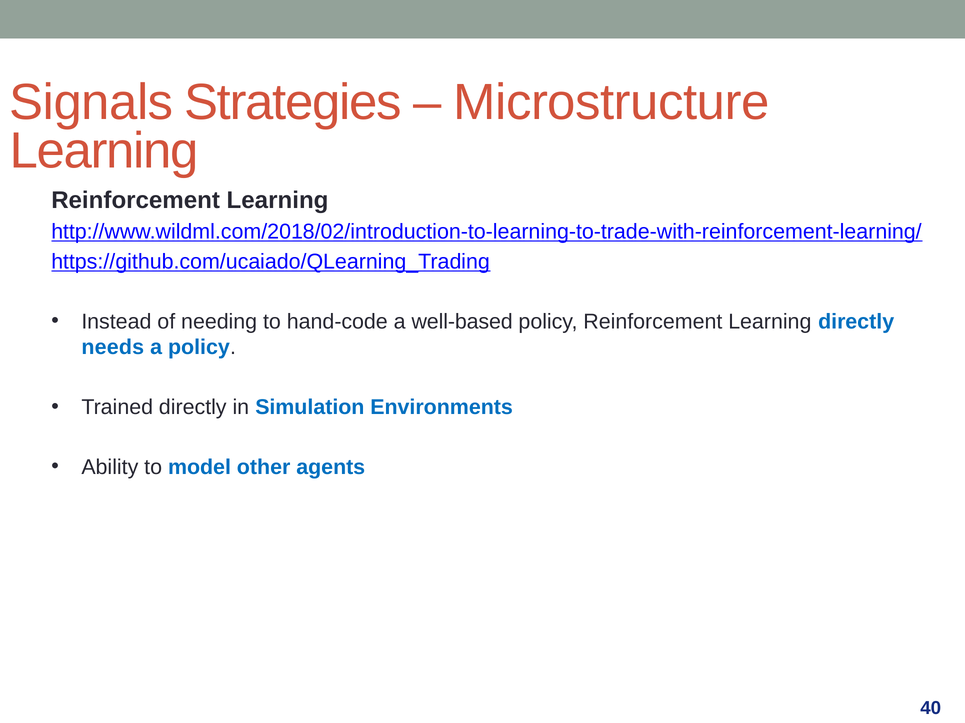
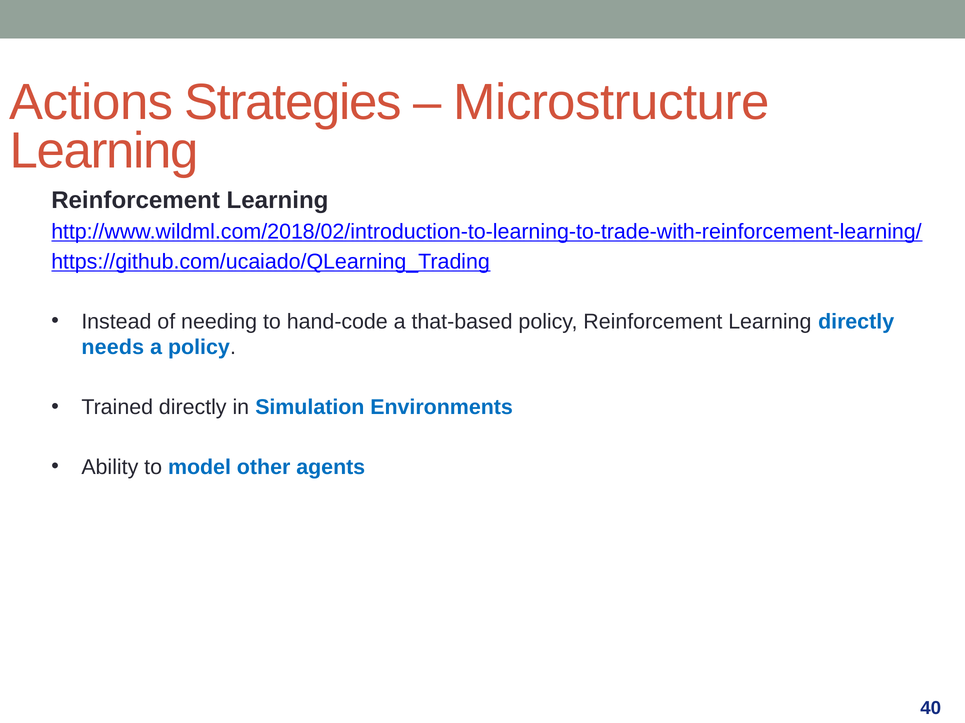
Signals: Signals -> Actions
well-based: well-based -> that-based
